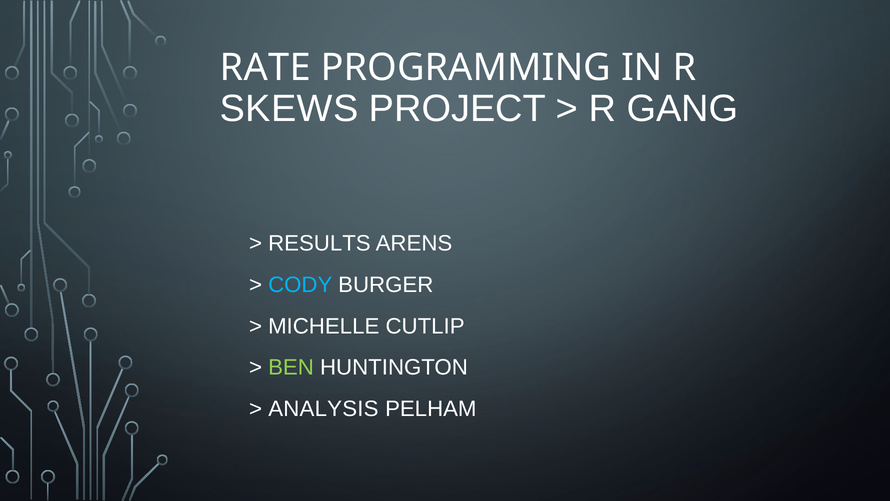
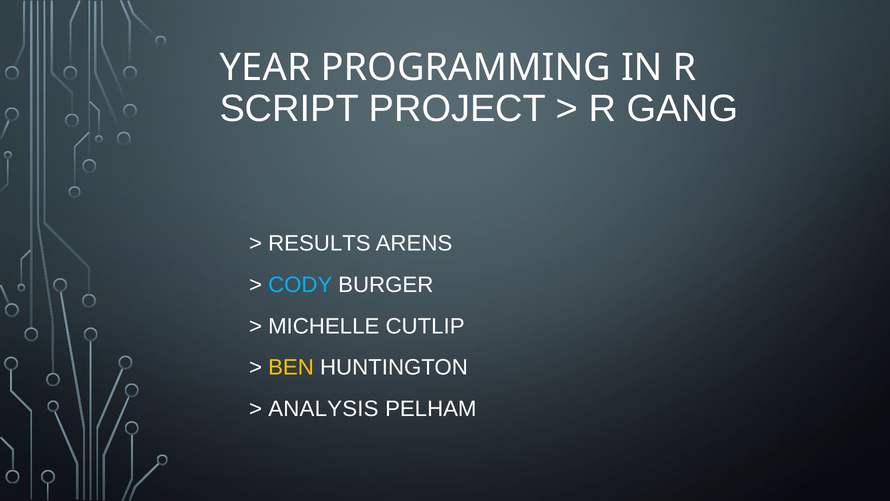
RATE: RATE -> YEAR
SKEWS: SKEWS -> SCRIPT
BEN colour: light green -> yellow
